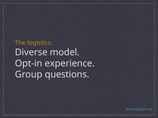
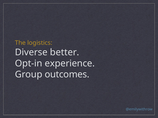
model: model -> better
questions: questions -> outcomes
